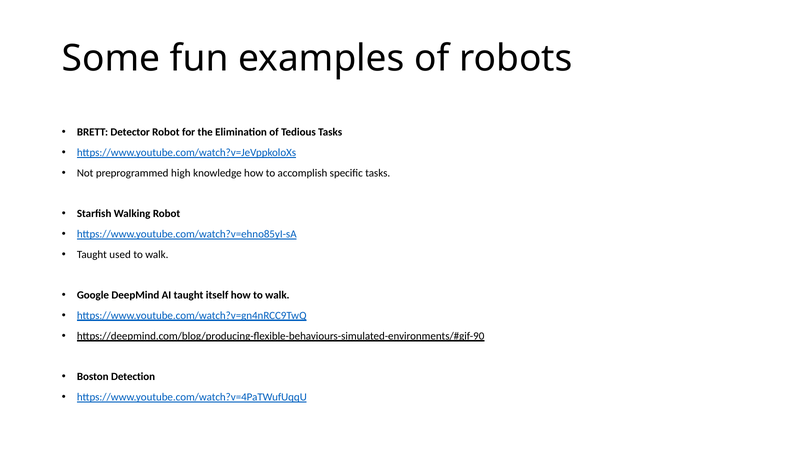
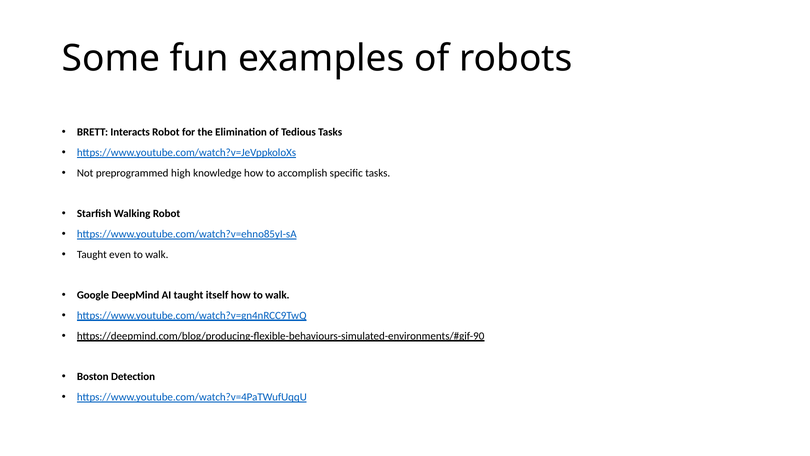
Detector: Detector -> Interacts
used: used -> even
